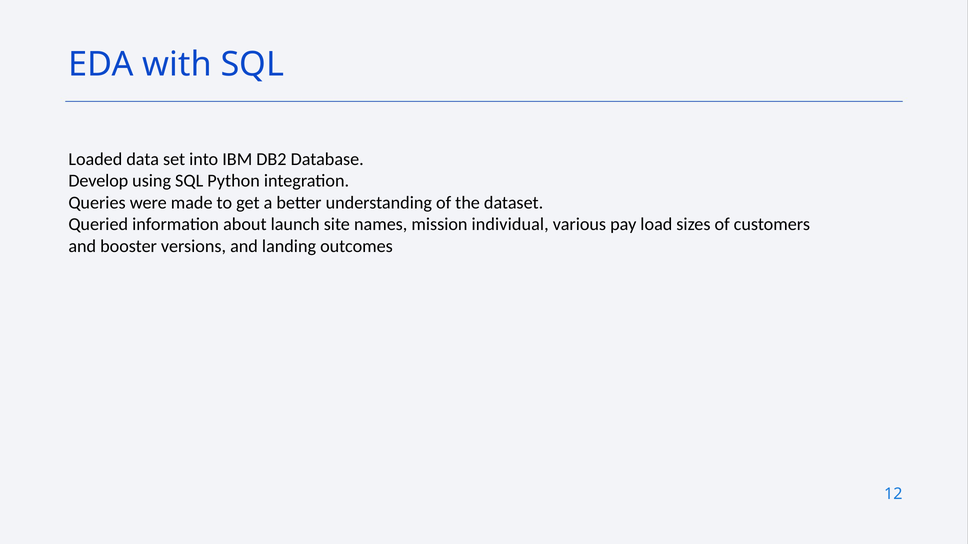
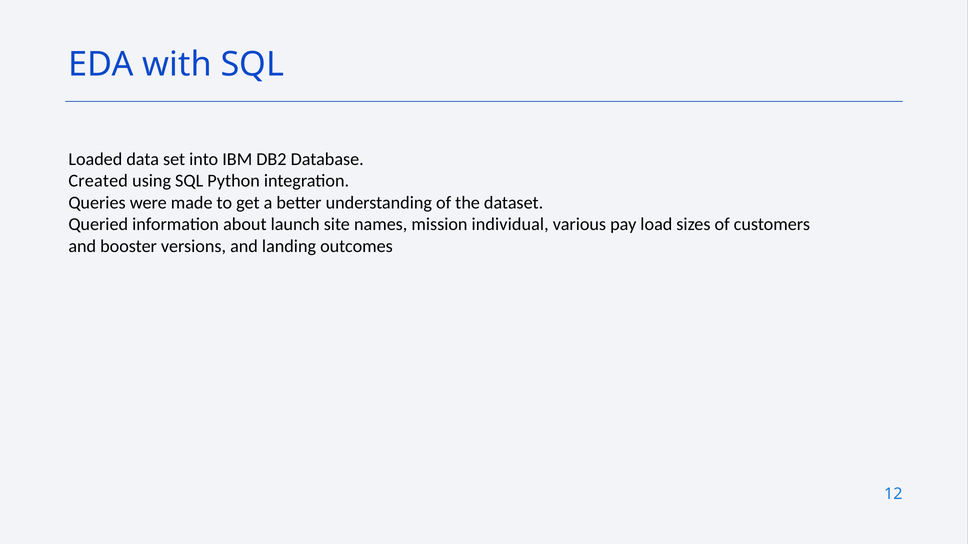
Develop: Develop -> Created
